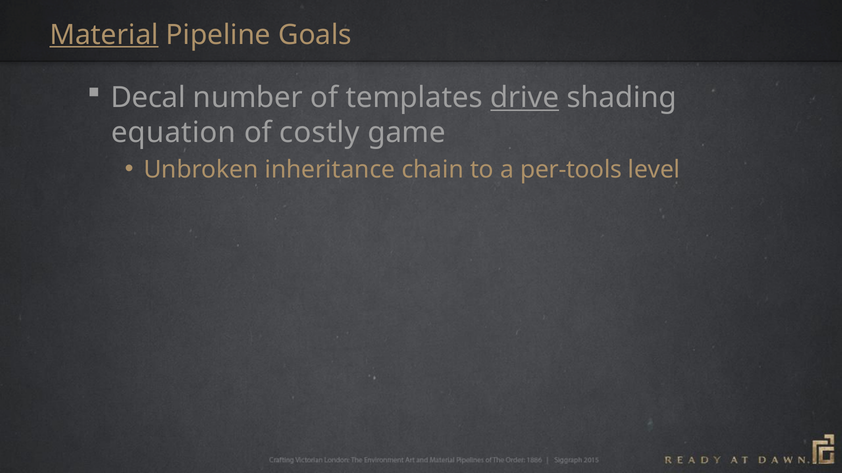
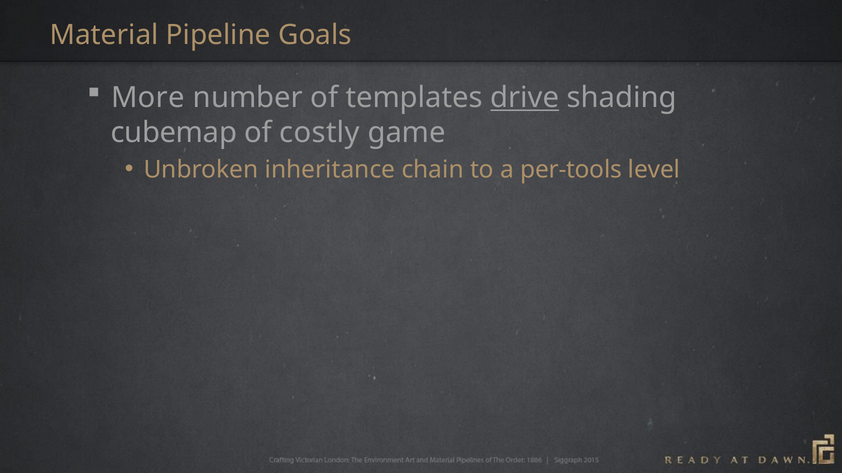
Material underline: present -> none
Decal: Decal -> More
equation: equation -> cubemap
